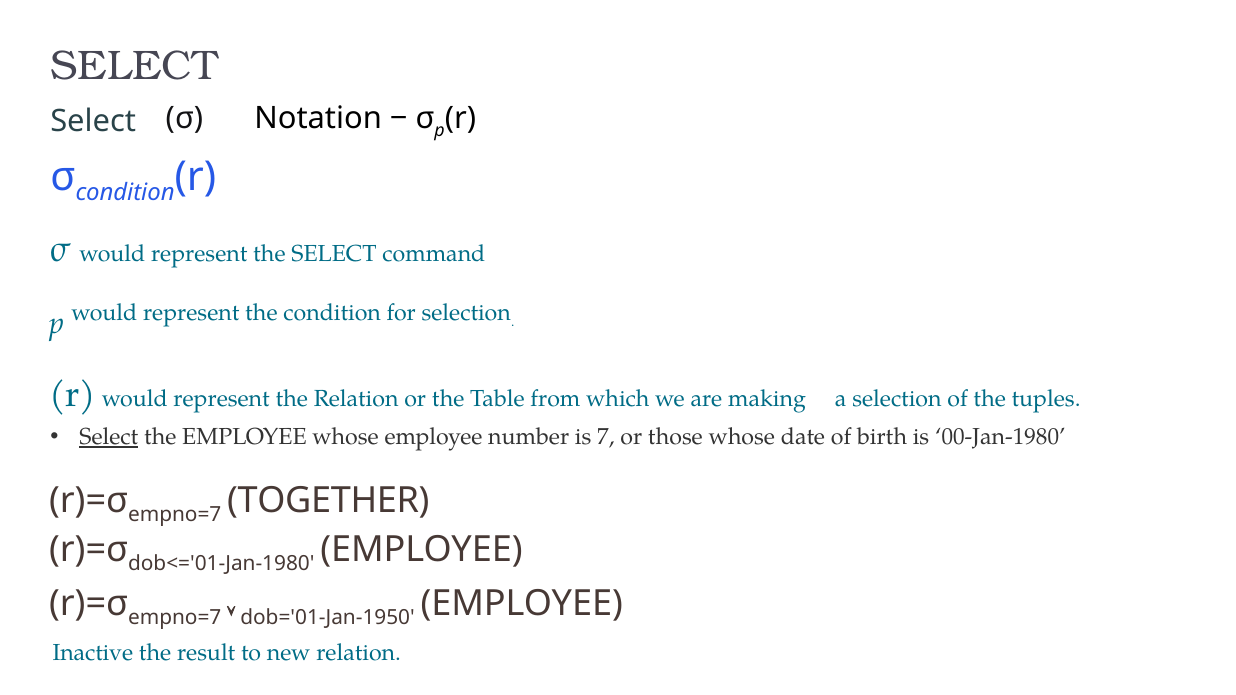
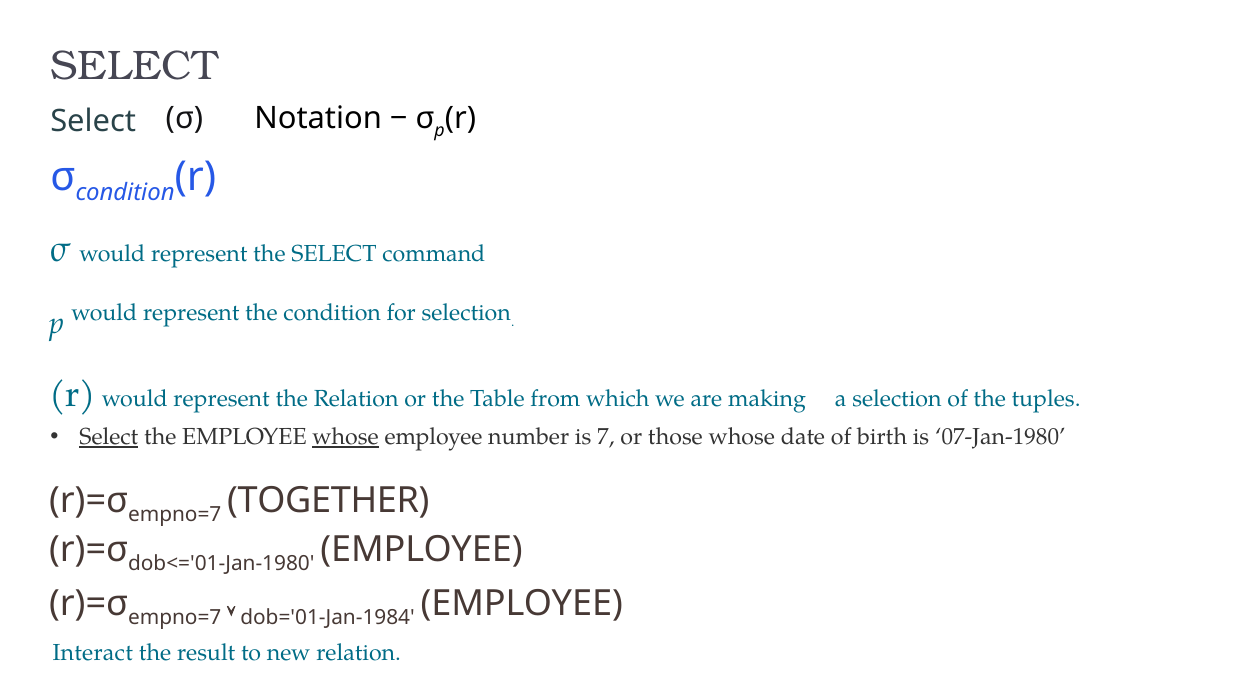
whose at (346, 437) underline: none -> present
00-Jan-1980: 00-Jan-1980 -> 07-Jan-1980
dob='01-Jan-1950: dob='01-Jan-1950 -> dob='01-Jan-1984
Inactive: Inactive -> Interact
